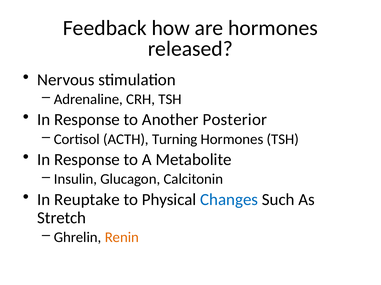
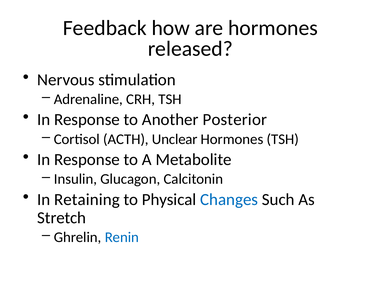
Turning: Turning -> Unclear
Reuptake: Reuptake -> Retaining
Renin colour: orange -> blue
